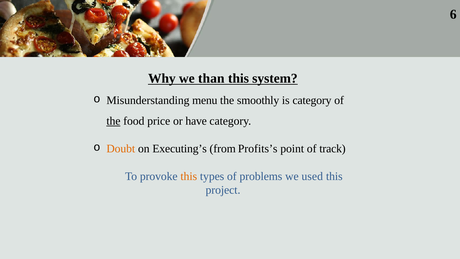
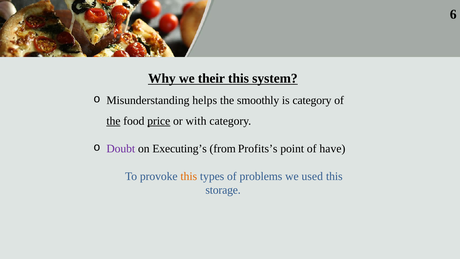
than: than -> their
menu: menu -> helps
price underline: none -> present
have: have -> with
Doubt colour: orange -> purple
track: track -> have
project: project -> storage
